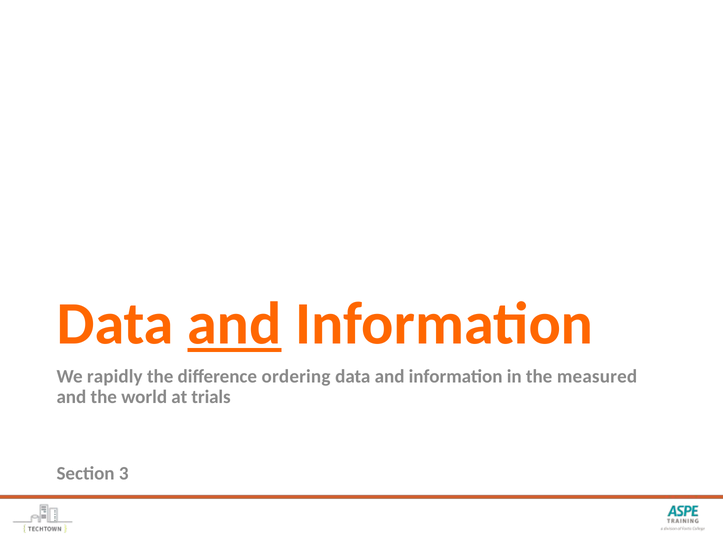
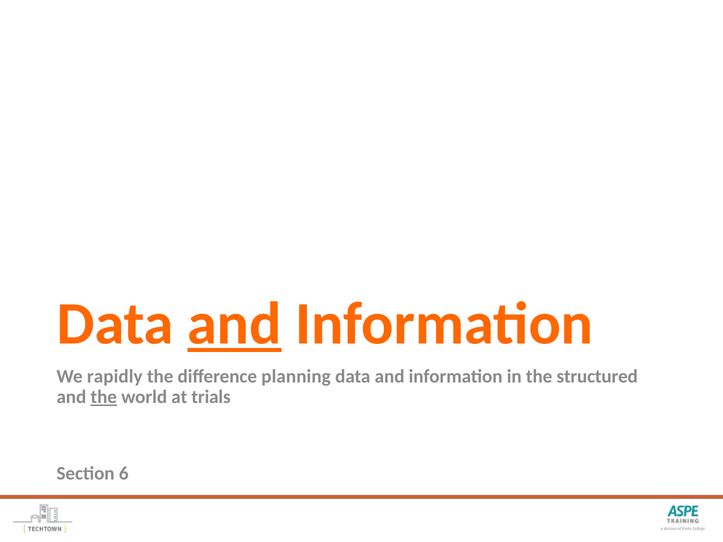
ordering: ordering -> planning
measured: measured -> structured
the at (104, 397) underline: none -> present
3: 3 -> 6
